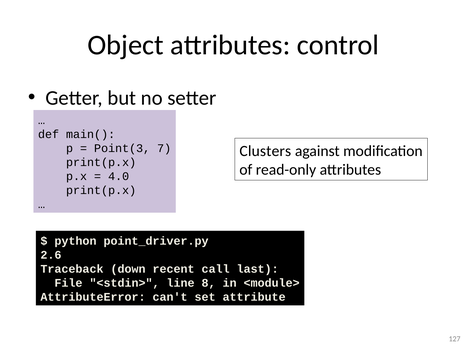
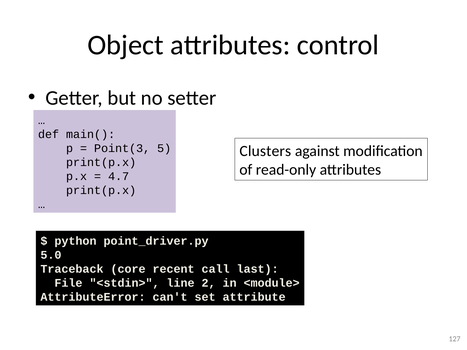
7: 7 -> 5
4.0: 4.0 -> 4.7
2.6: 2.6 -> 5.0
down: down -> core
8: 8 -> 2
